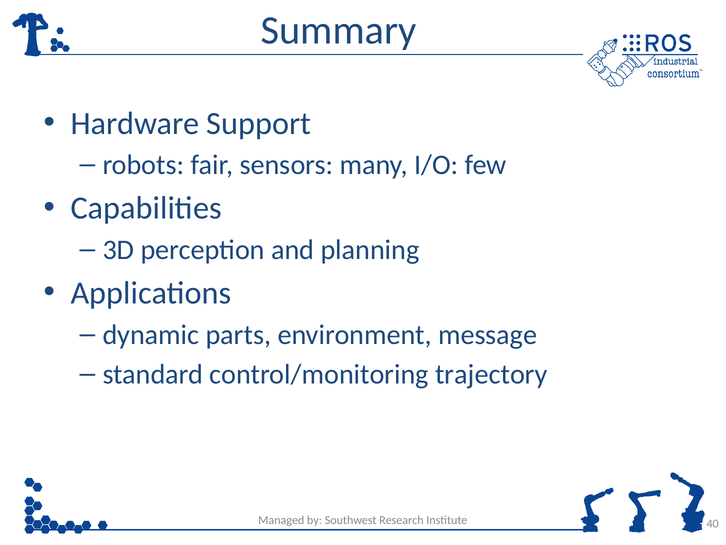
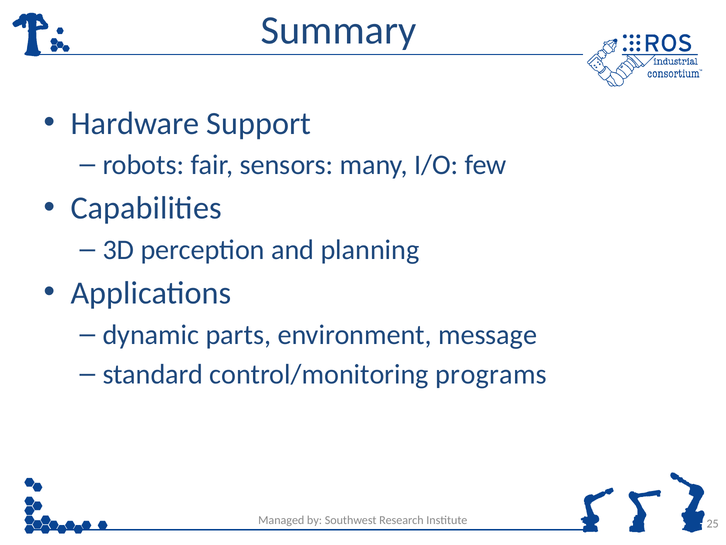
trajectory: trajectory -> programs
40: 40 -> 25
